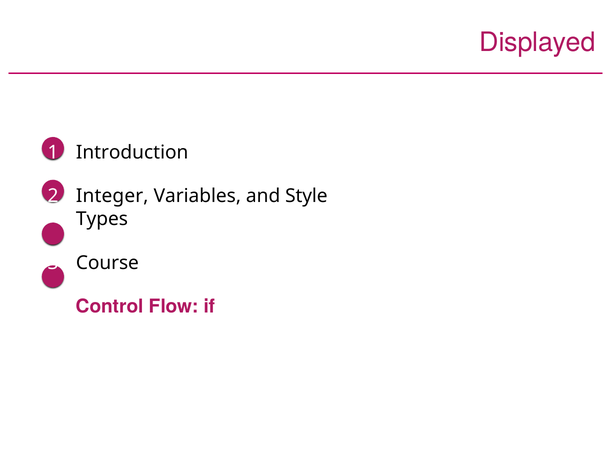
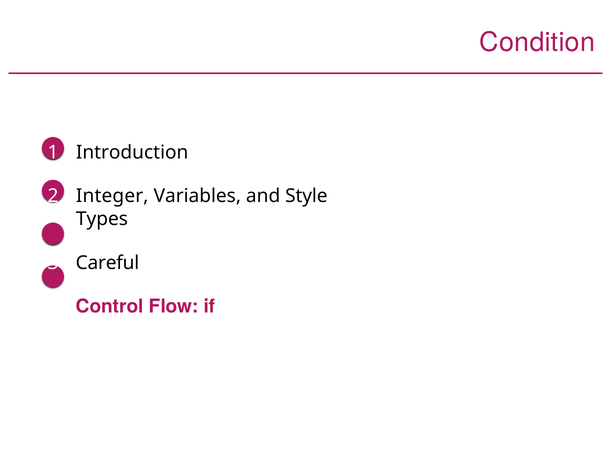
Displayed: Displayed -> Condition
Course: Course -> Careful
